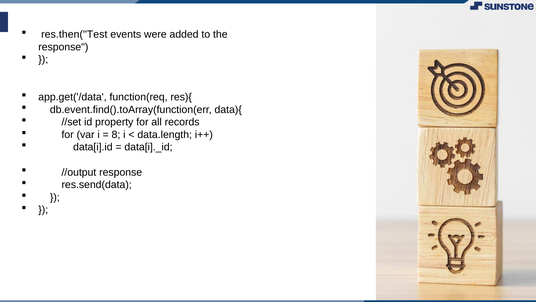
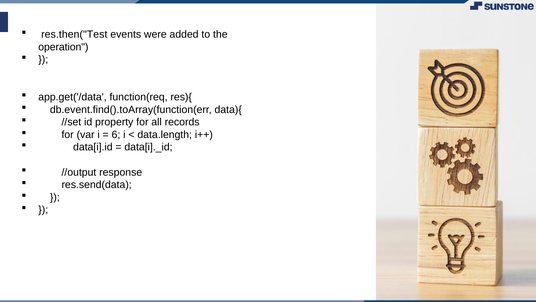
response at (63, 47): response -> operation
8: 8 -> 6
